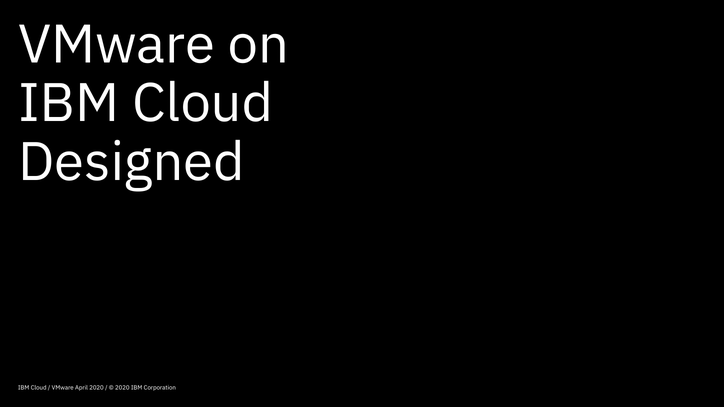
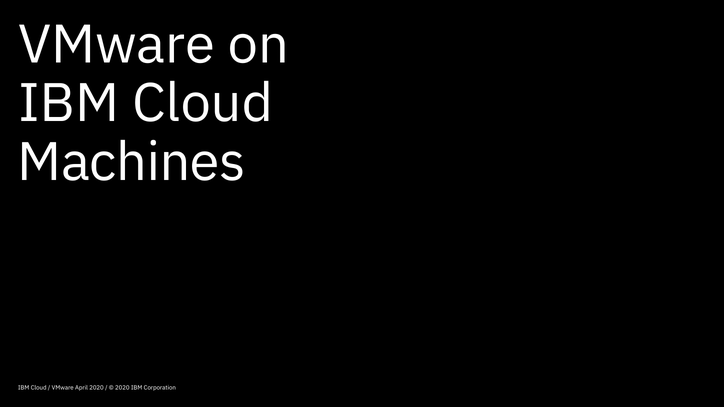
Designed: Designed -> Machines
